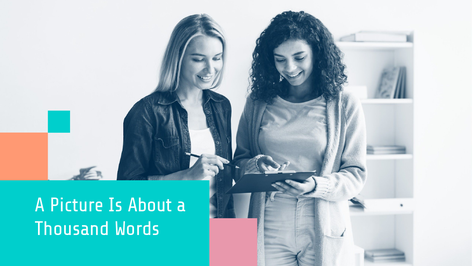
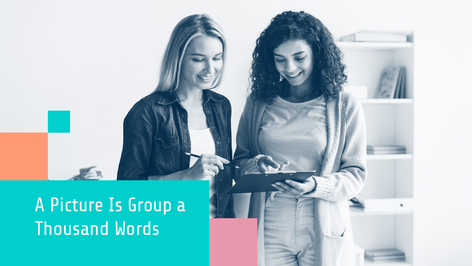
About: About -> Group
